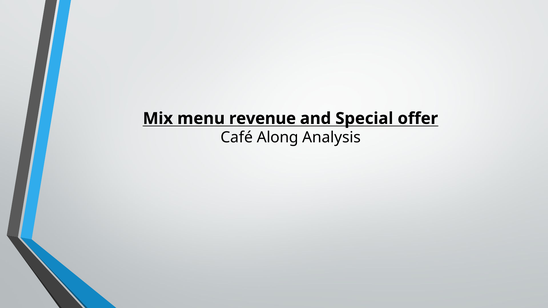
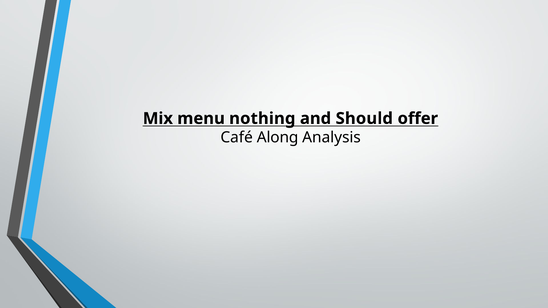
revenue: revenue -> nothing
Special: Special -> Should
